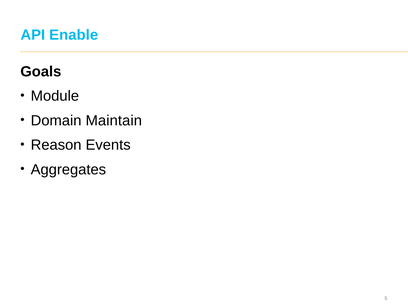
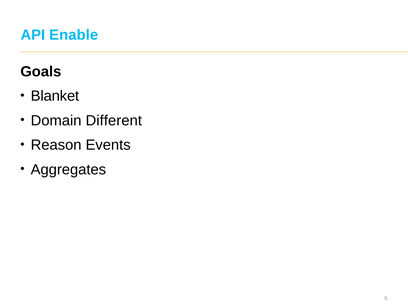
Module: Module -> Blanket
Maintain: Maintain -> Different
